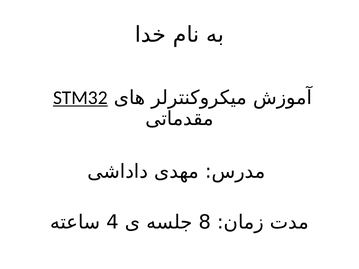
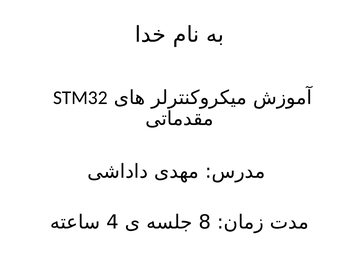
STM32 underline: present -> none
